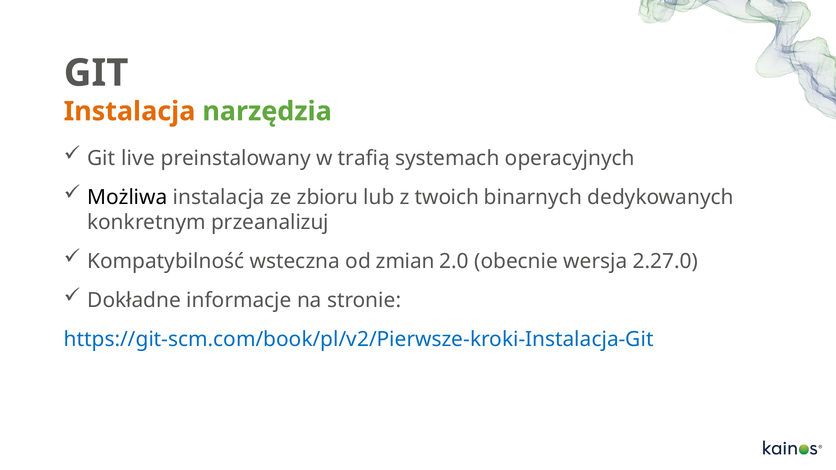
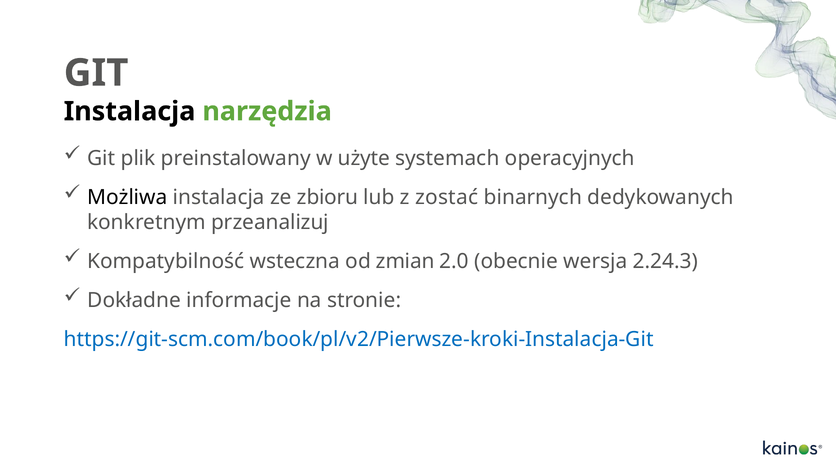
Instalacja at (130, 111) colour: orange -> black
live: live -> plik
trafią: trafią -> użyte
twoich: twoich -> zostać
2.27.0: 2.27.0 -> 2.24.3
